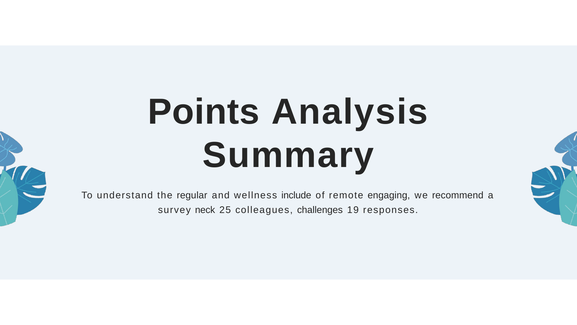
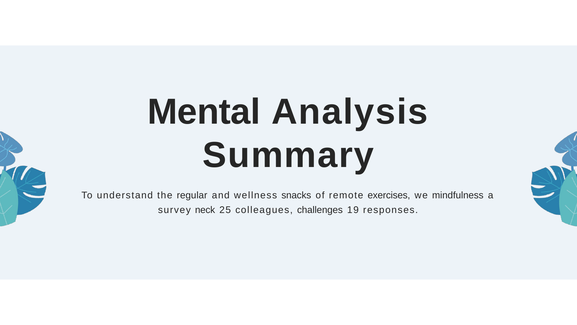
Points: Points -> Mental
include: include -> snacks
engaging: engaging -> exercises
recommend: recommend -> mindfulness
